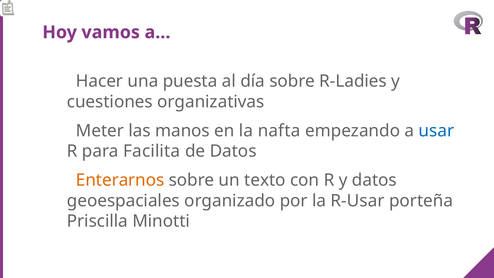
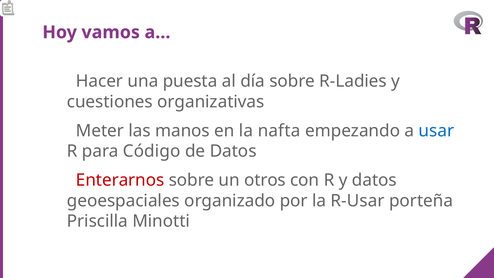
Facilita: Facilita -> Código
Enterarnos colour: orange -> red
texto: texto -> otros
